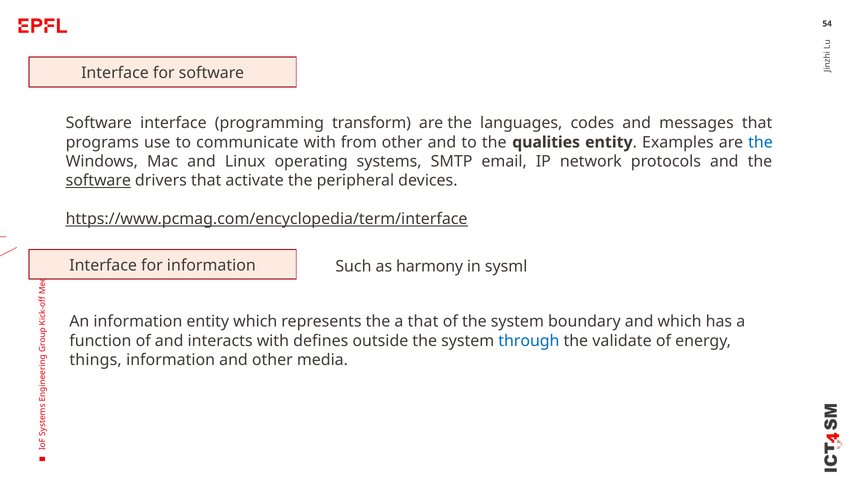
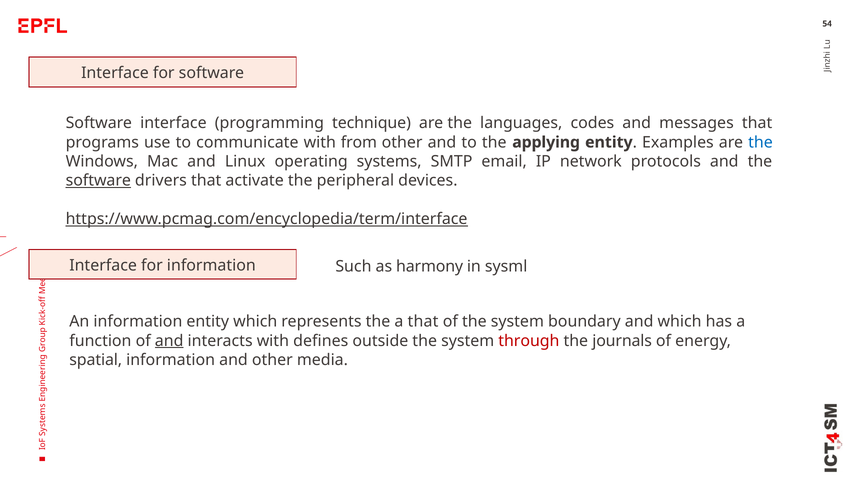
transform: transform -> technique
qualities: qualities -> applying
and at (169, 341) underline: none -> present
through colour: blue -> red
validate: validate -> journals
things: things -> spatial
